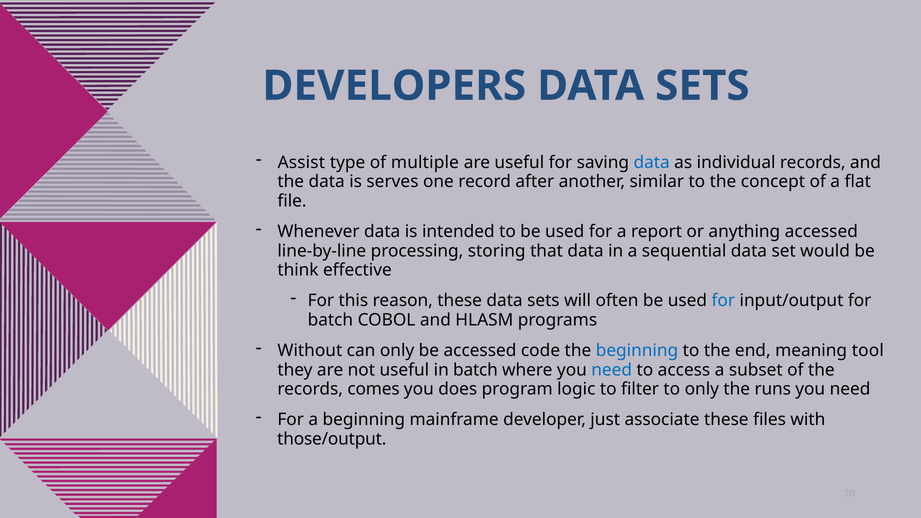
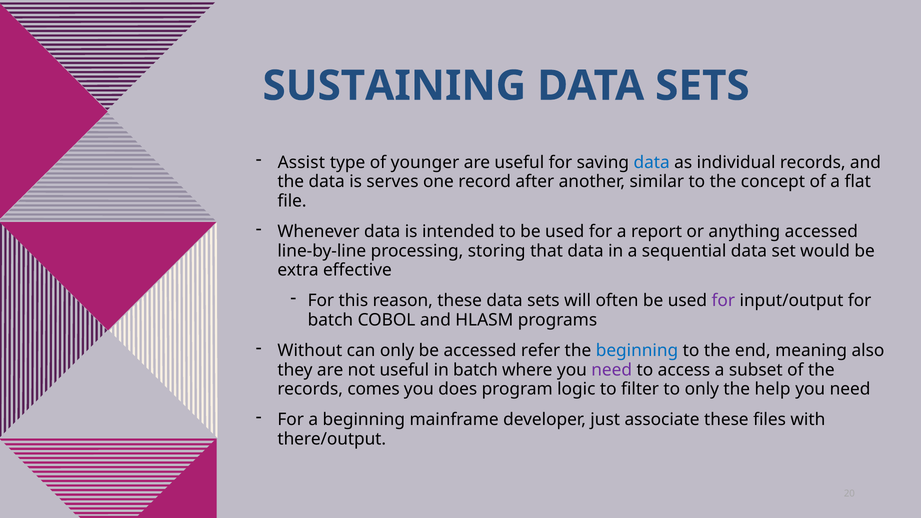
DEVELOPERS: DEVELOPERS -> SUSTAINING
multiple: multiple -> younger
think: think -> extra
for at (723, 301) colour: blue -> purple
code: code -> refer
tool: tool -> also
need at (612, 370) colour: blue -> purple
runs: runs -> help
those/output: those/output -> there/output
